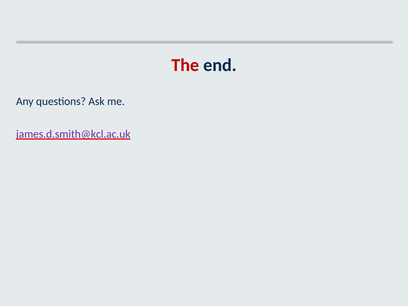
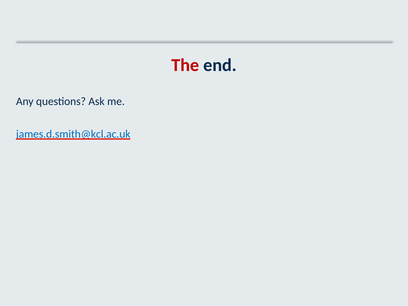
james.d.smith@kcl.ac.uk colour: purple -> blue
